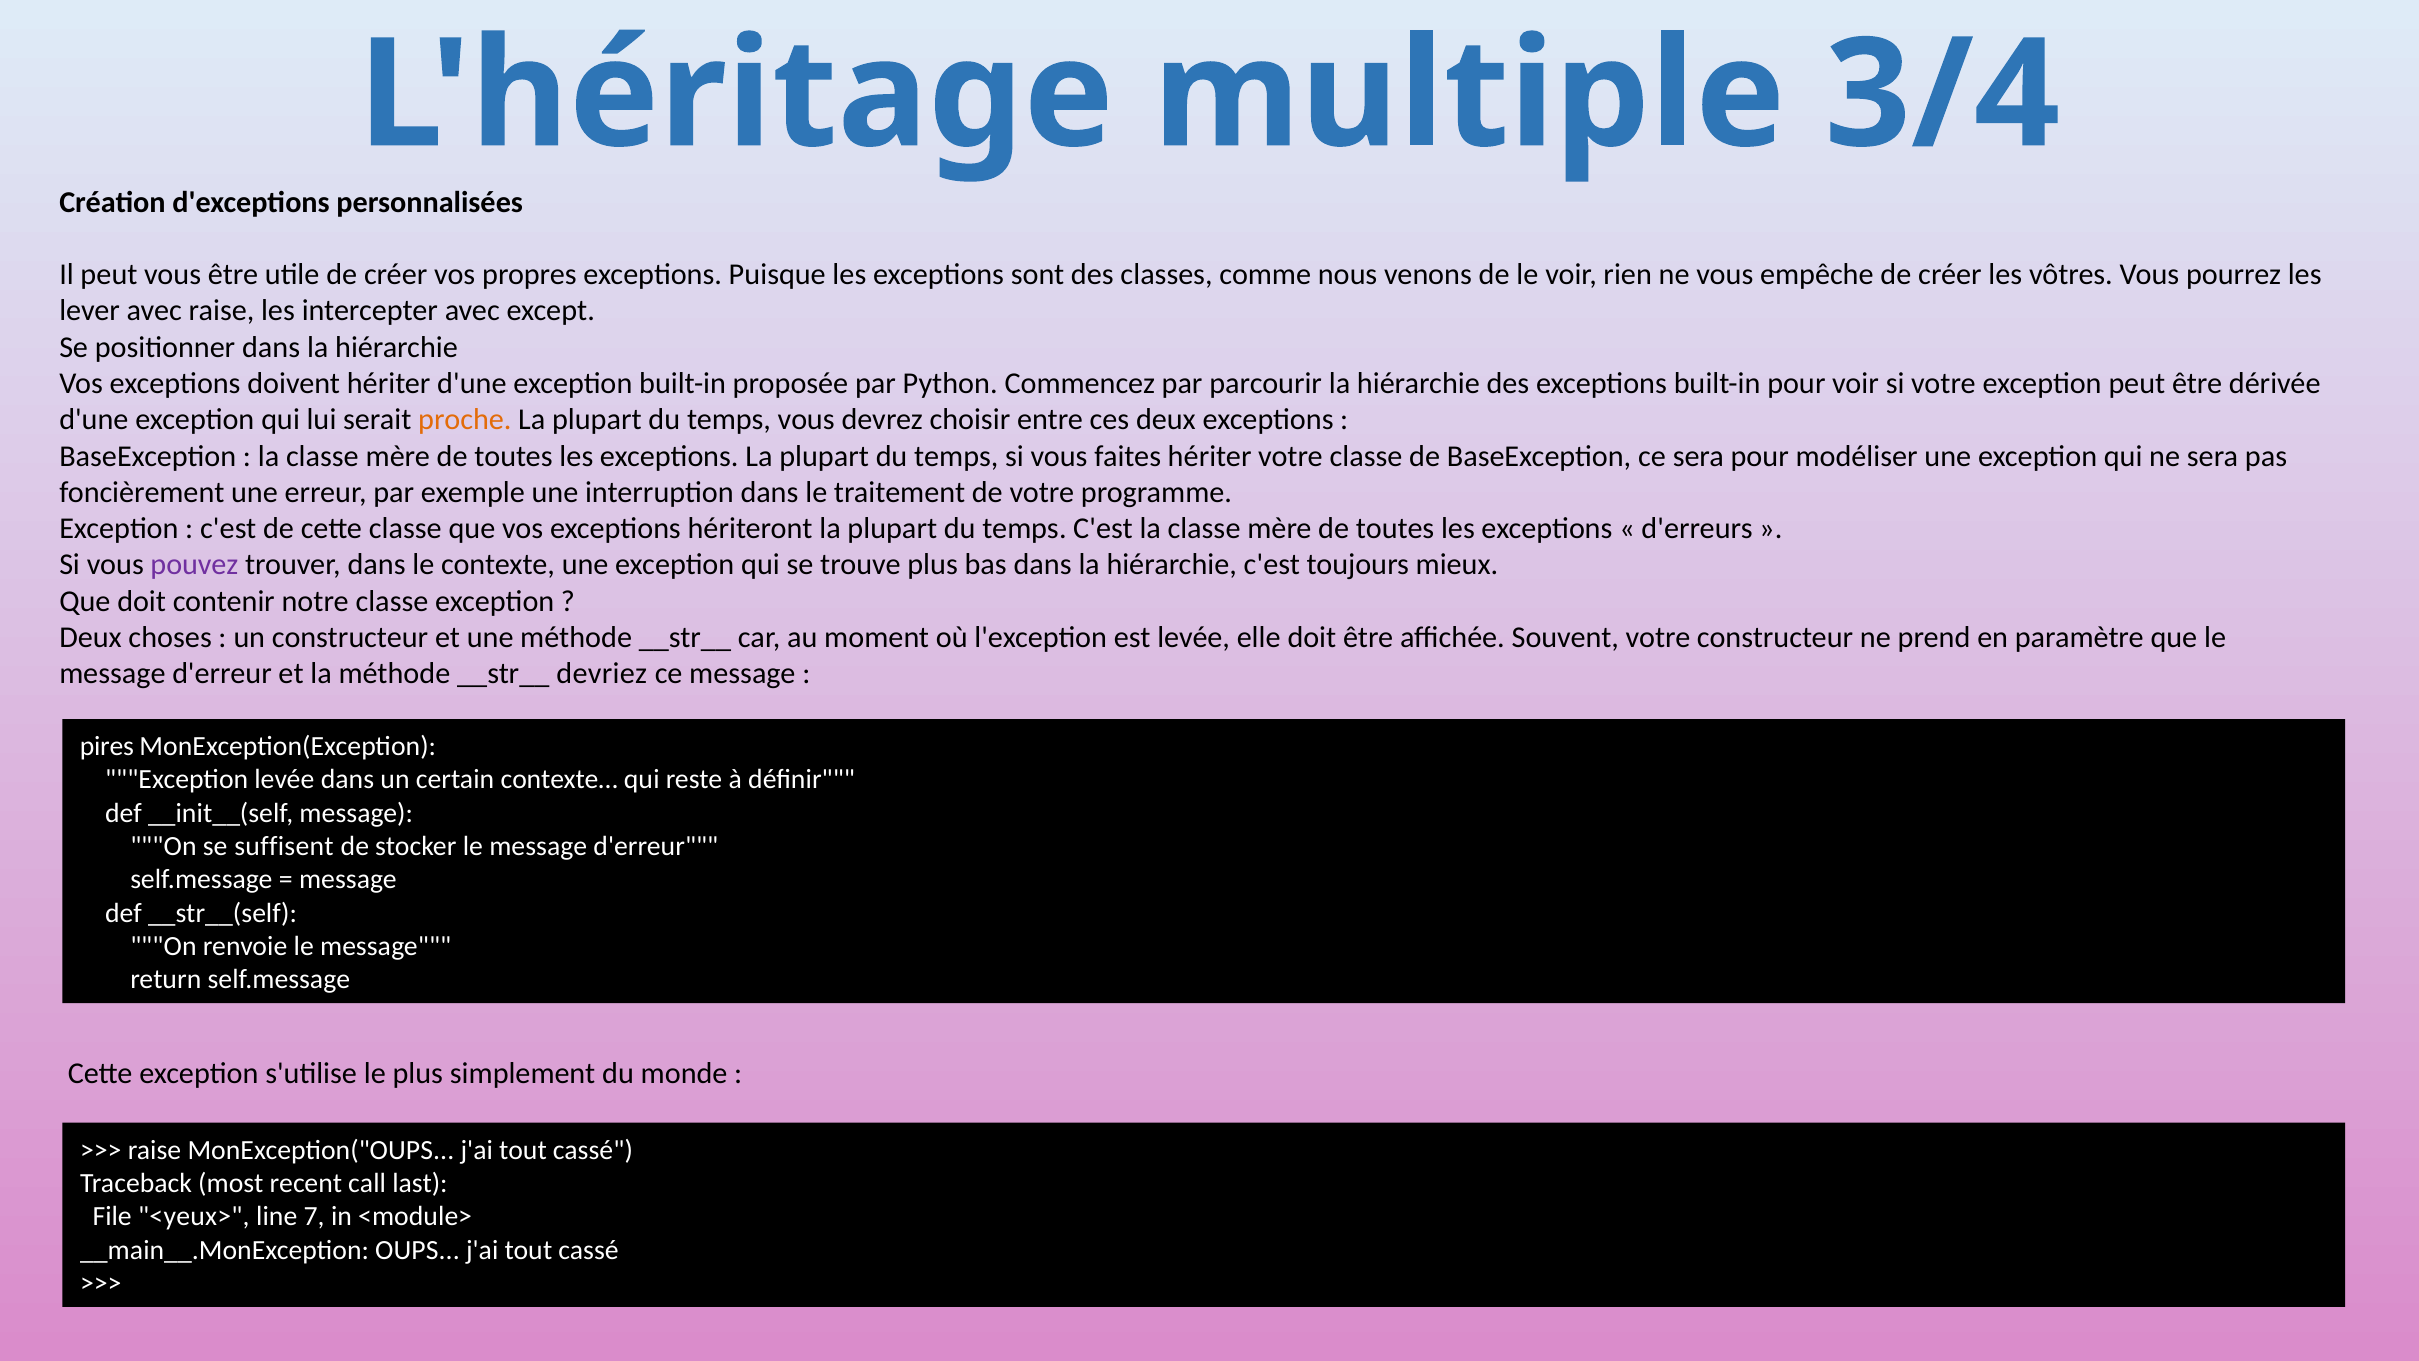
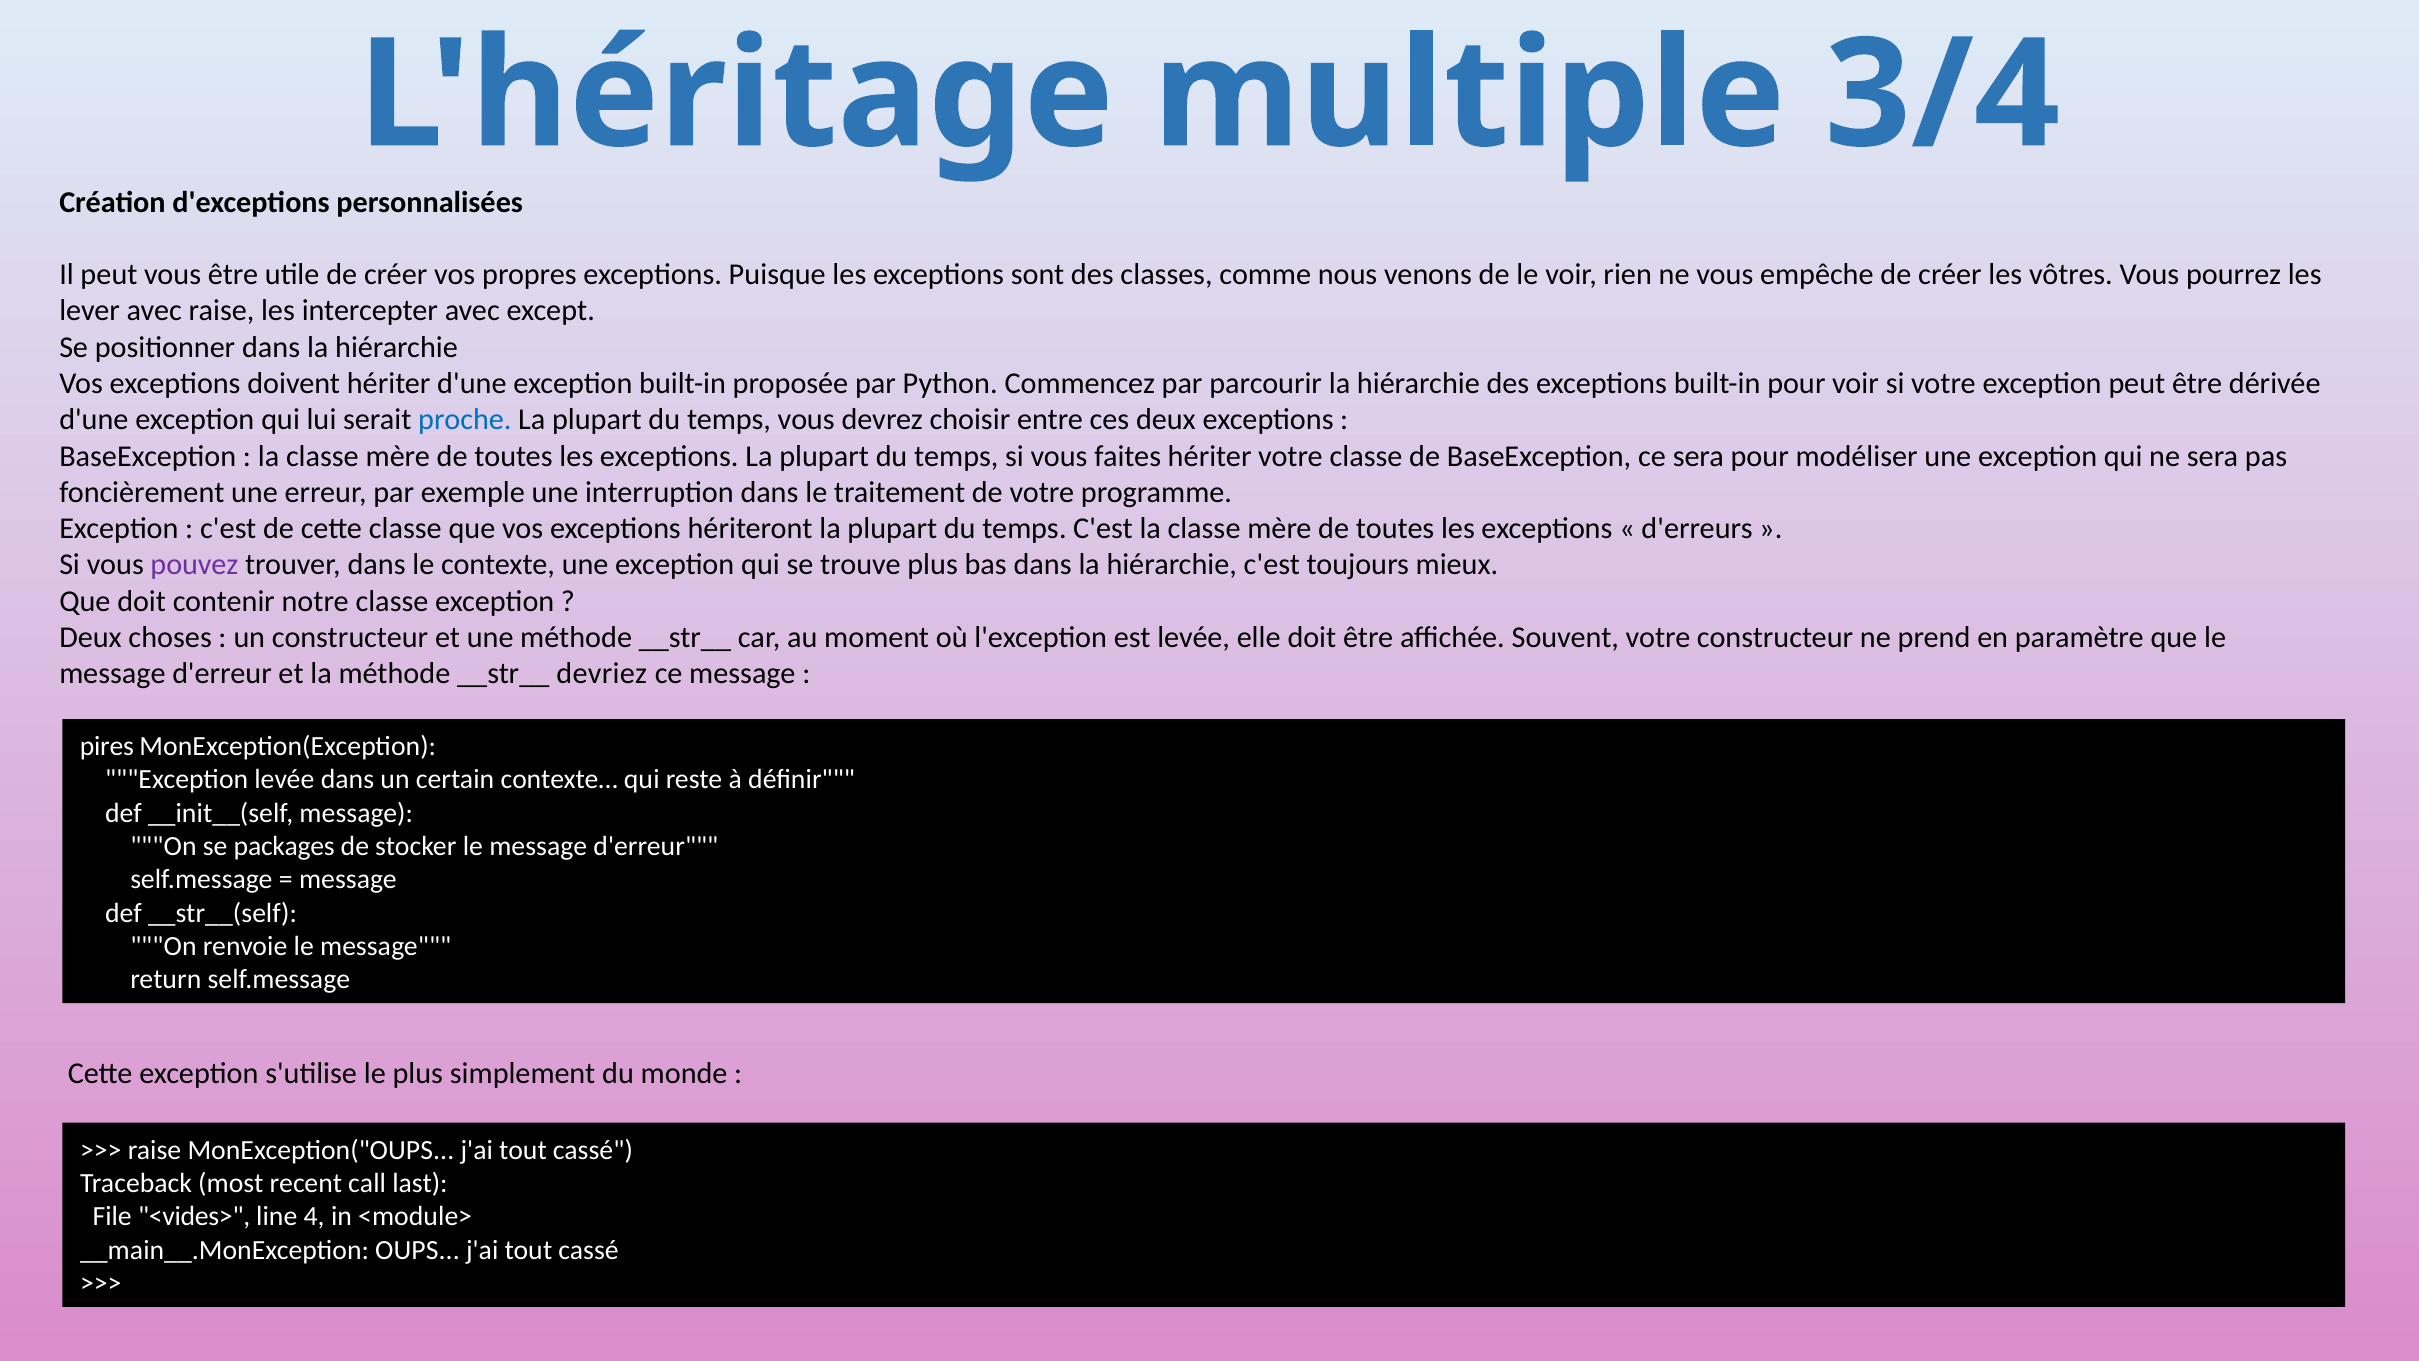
proche colour: orange -> blue
suffisent: suffisent -> packages
<yeux>: <yeux> -> <vides>
7: 7 -> 4
